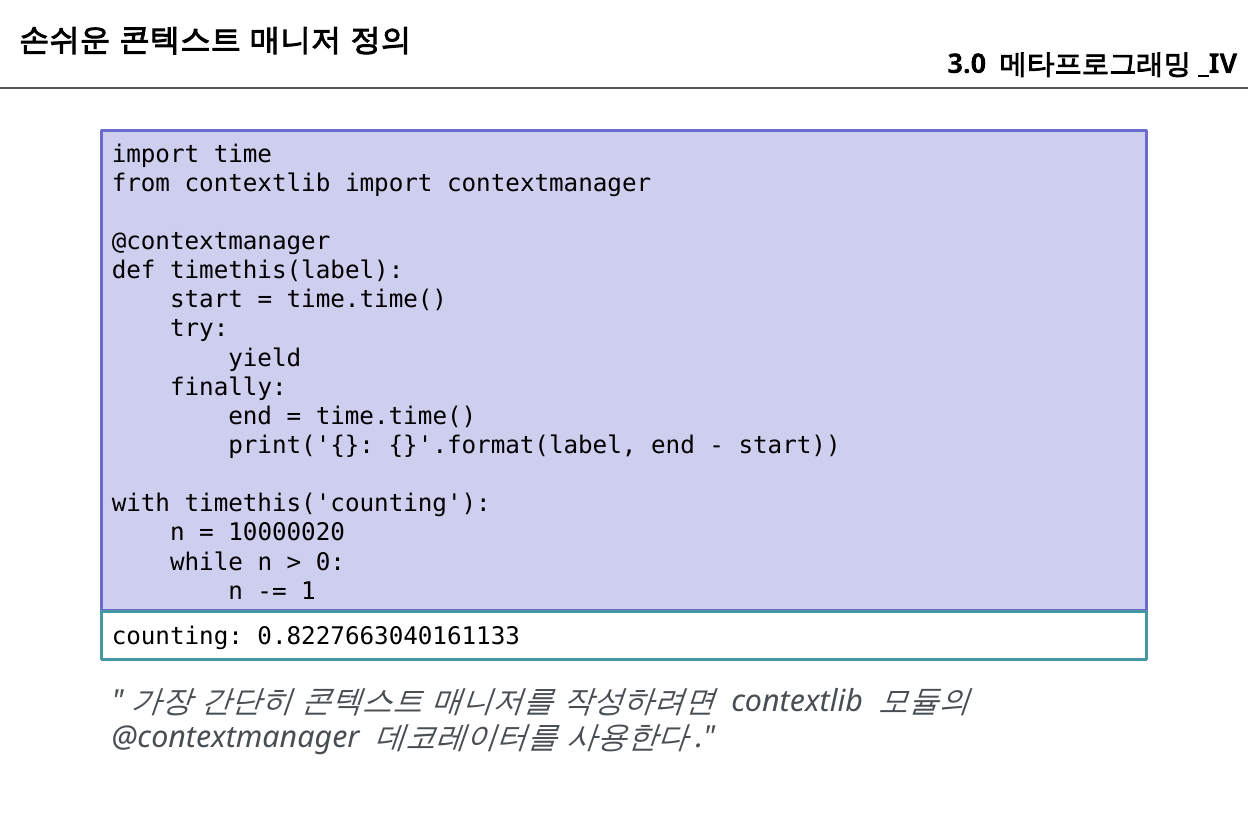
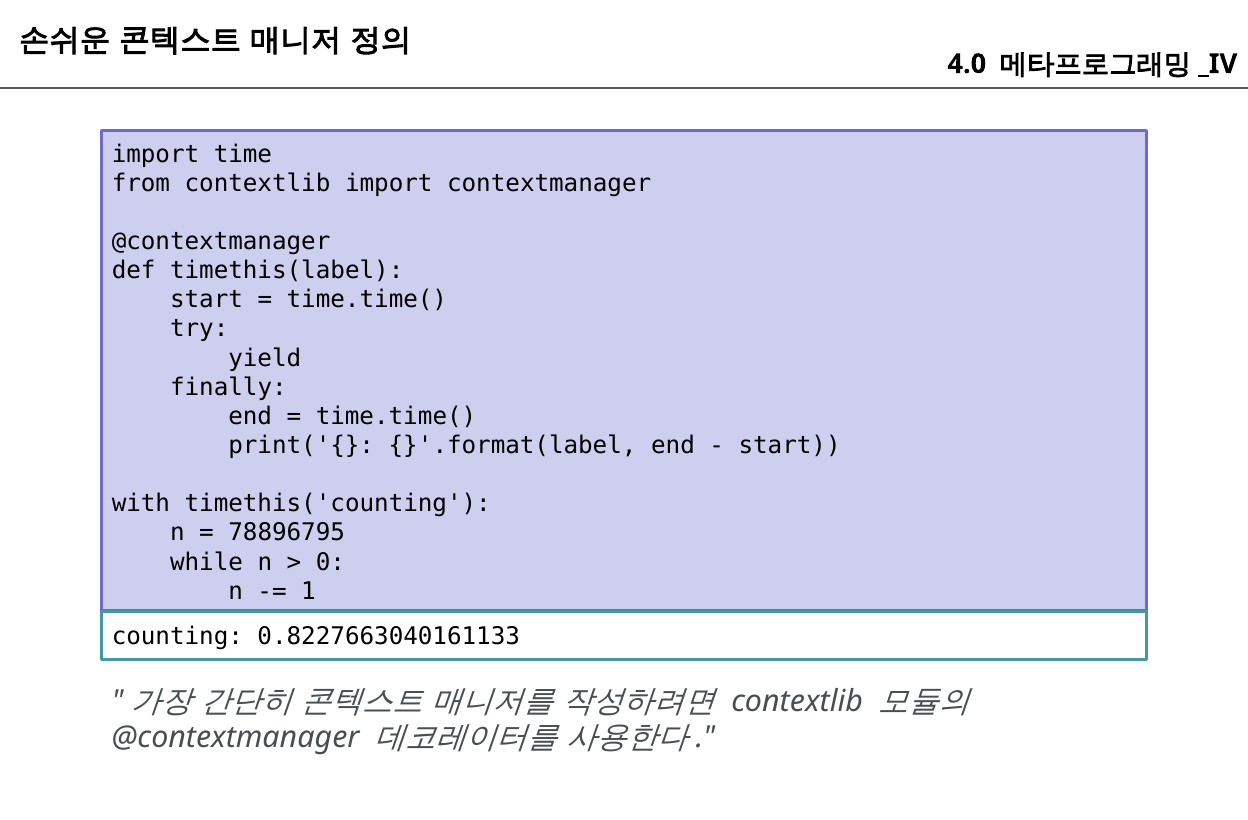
3.0: 3.0 -> 4.0
10000020: 10000020 -> 78896795
